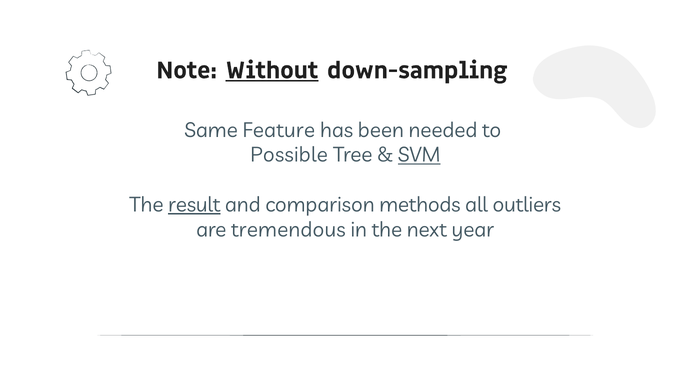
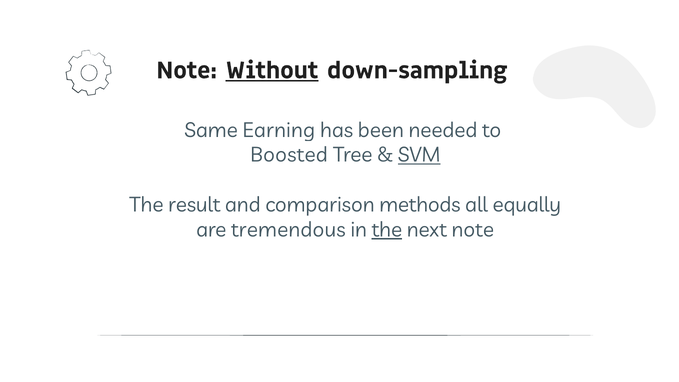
Feature: Feature -> Earning
Possible: Possible -> Boosted
result underline: present -> none
outliers: outliers -> equally
the at (387, 230) underline: none -> present
next year: year -> note
